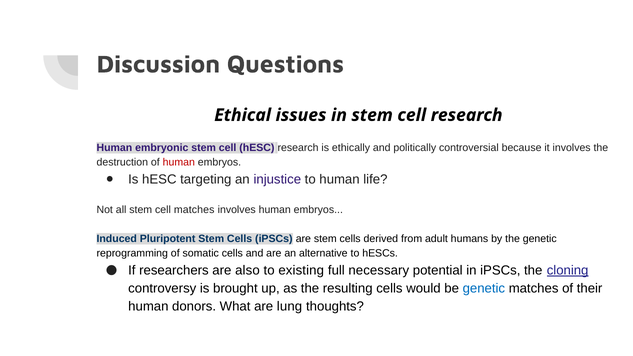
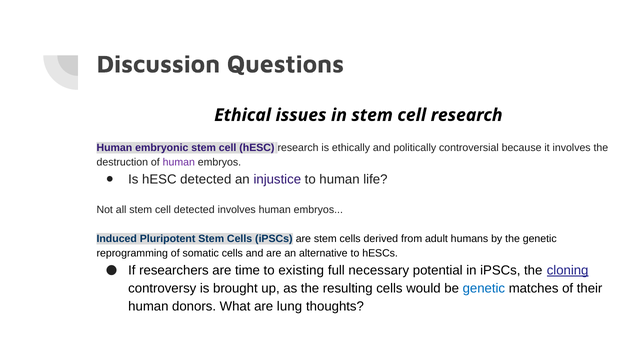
human at (179, 163) colour: red -> purple
hESC targeting: targeting -> detected
cell matches: matches -> detected
also: also -> time
